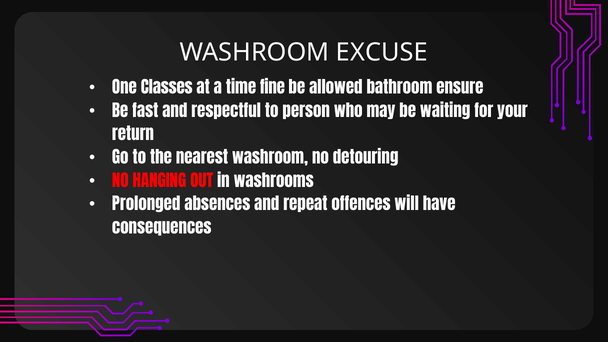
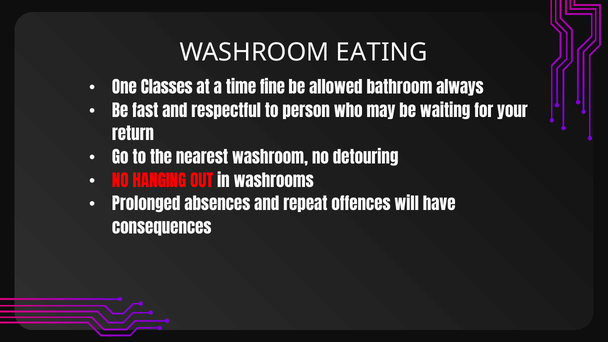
EXCUSE: EXCUSE -> EATING
ensure: ensure -> always
